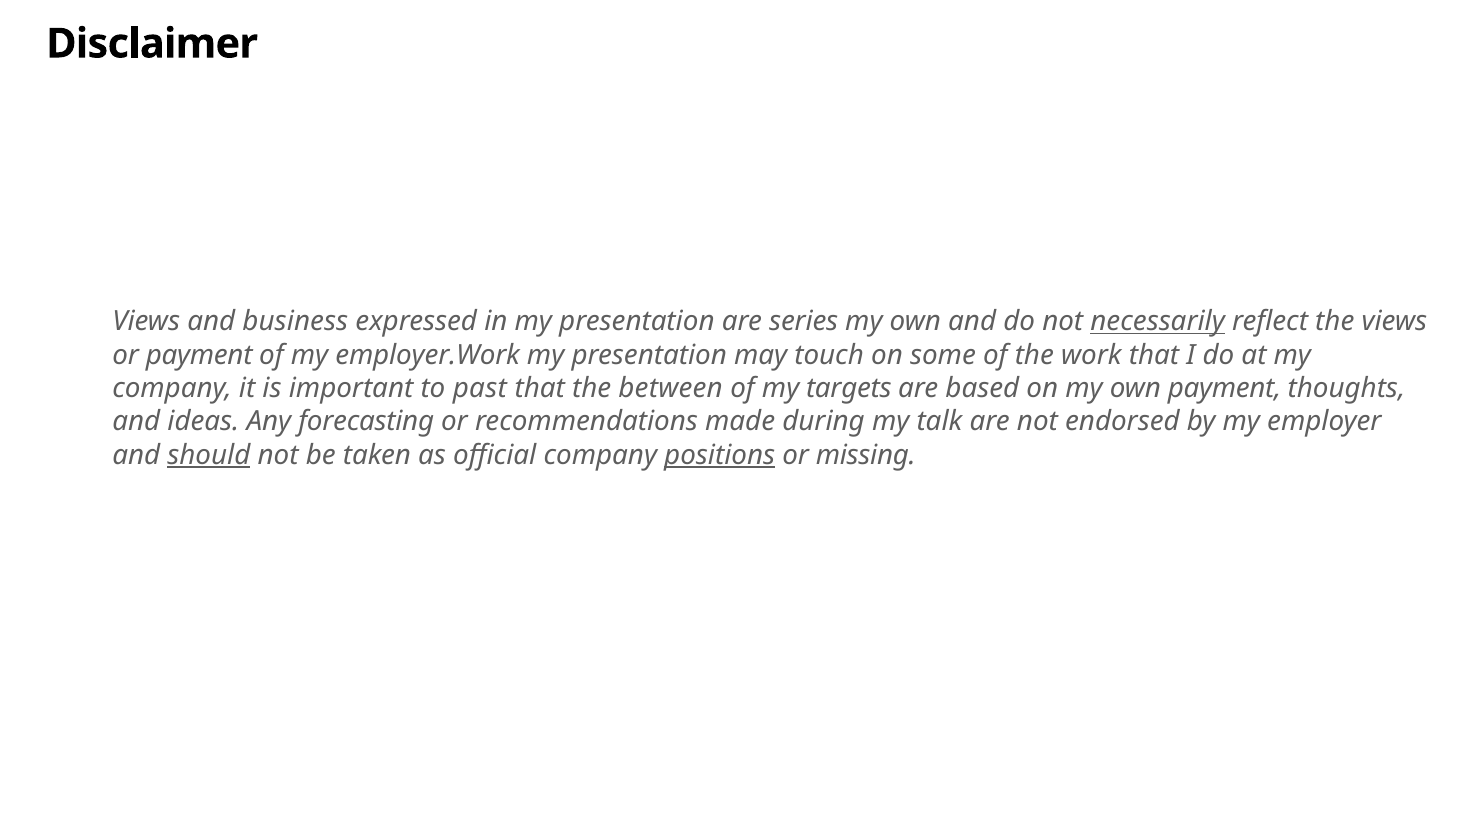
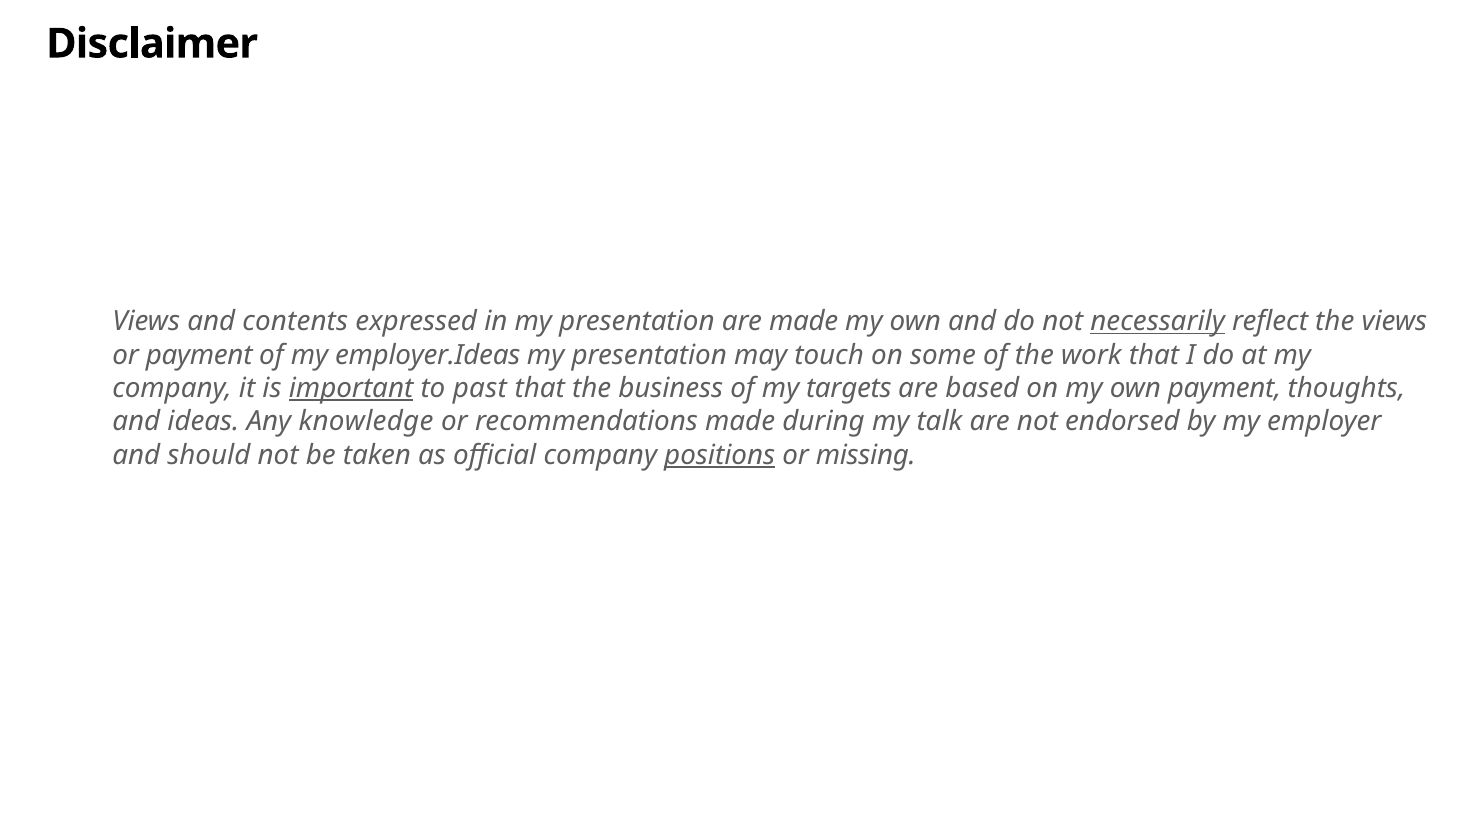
business: business -> contents
are series: series -> made
employer.Work: employer.Work -> employer.Ideas
important underline: none -> present
between: between -> business
forecasting: forecasting -> knowledge
should underline: present -> none
